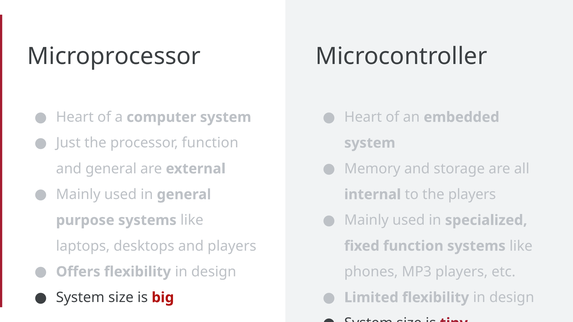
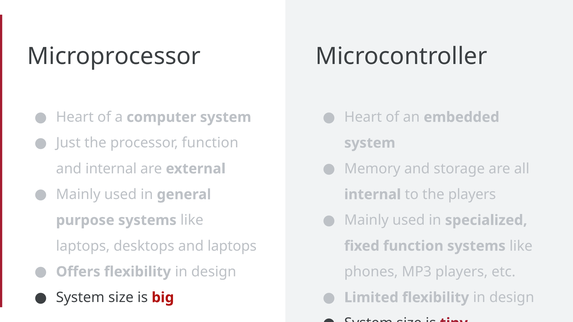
and general: general -> internal
and players: players -> laptops
